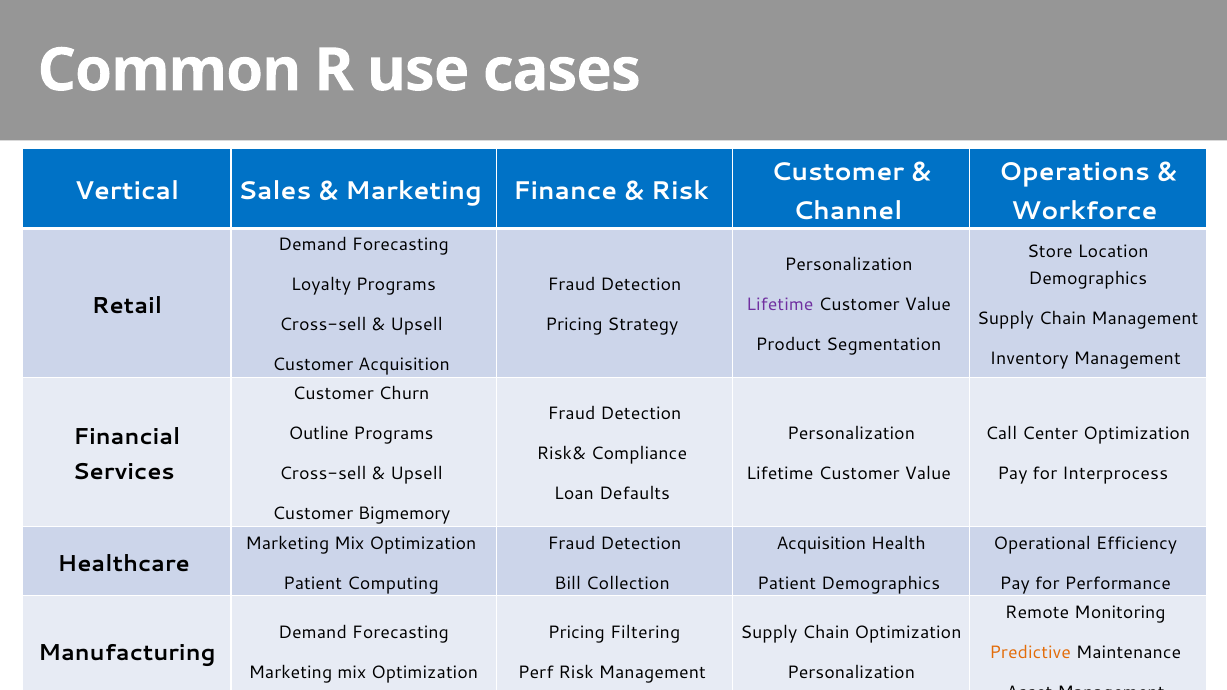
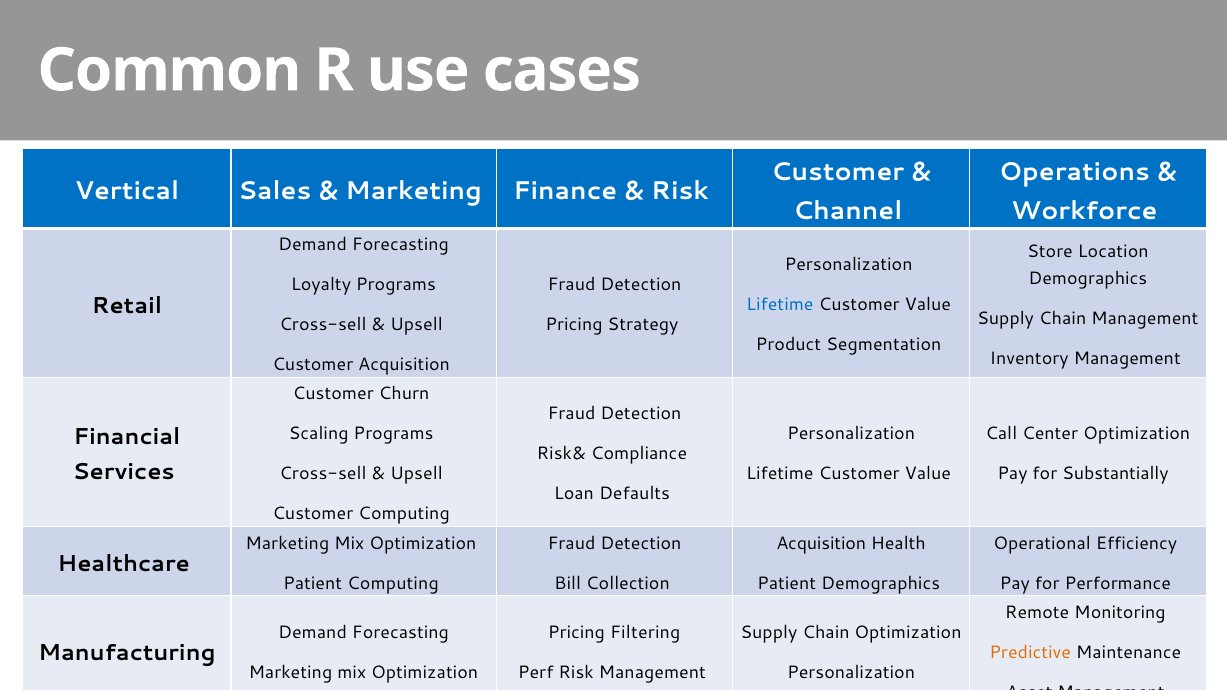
Lifetime at (780, 305) colour: purple -> blue
Outline: Outline -> Scaling
Interprocess: Interprocess -> Substantially
Customer Bigmemory: Bigmemory -> Computing
